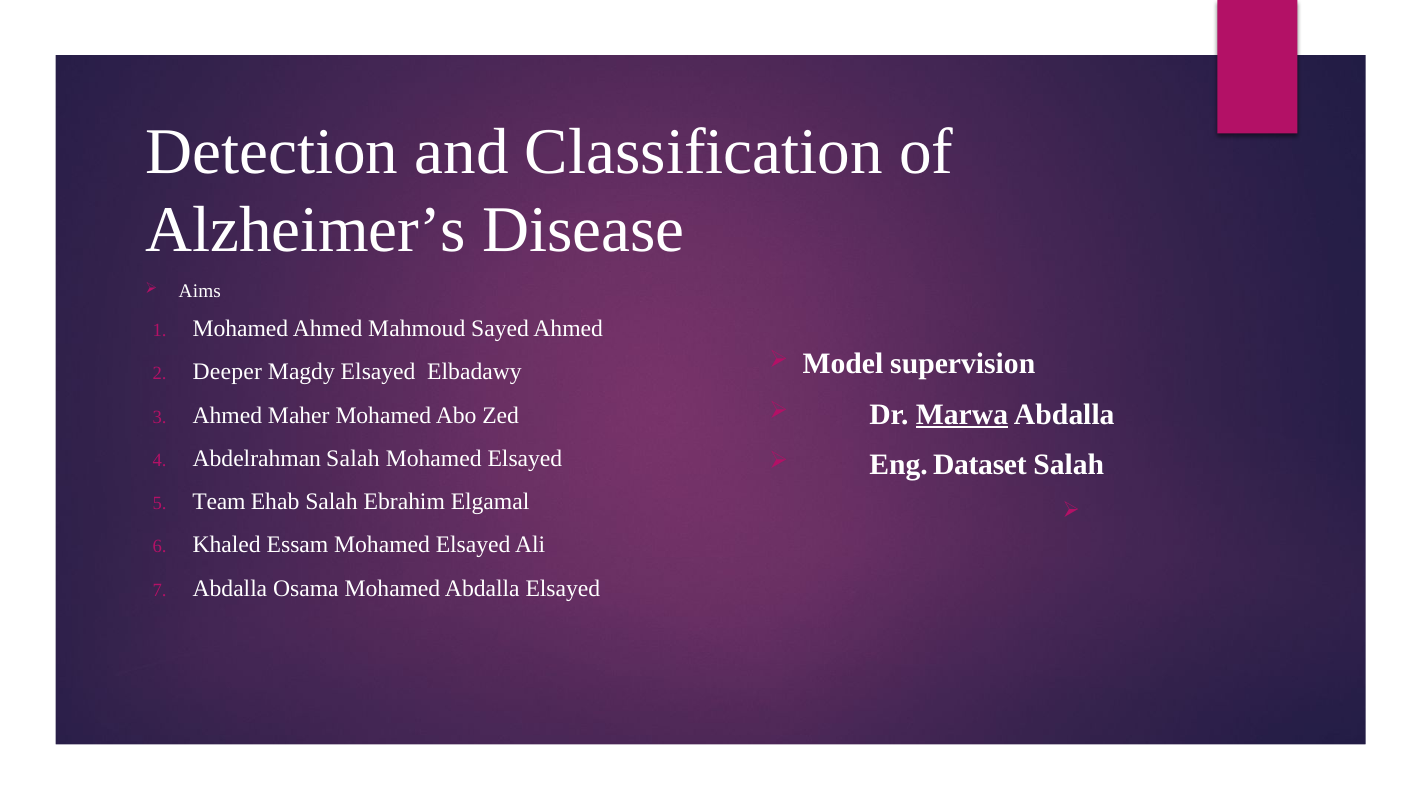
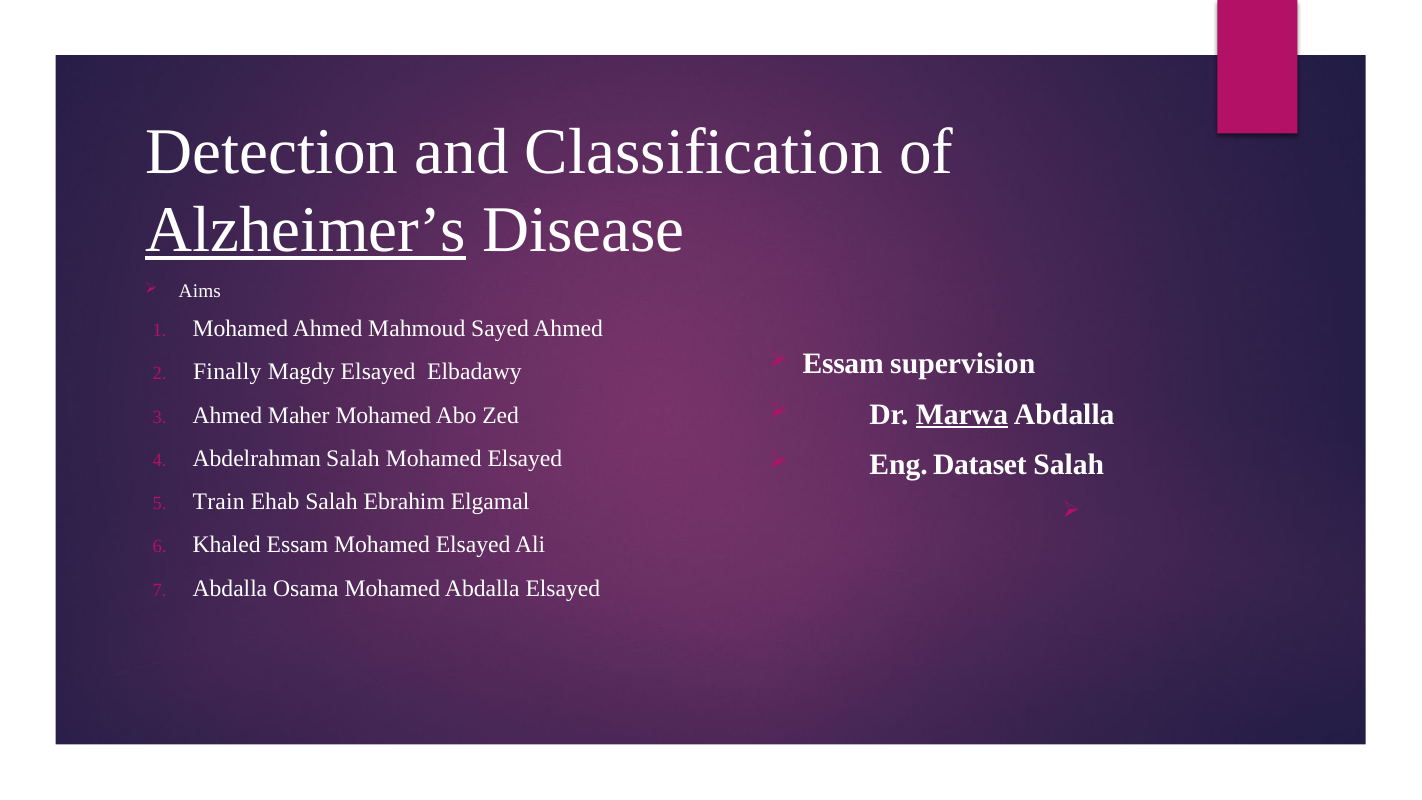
Alzheimer’s underline: none -> present
Model at (843, 364): Model -> Essam
Deeper: Deeper -> Finally
Team: Team -> Train
